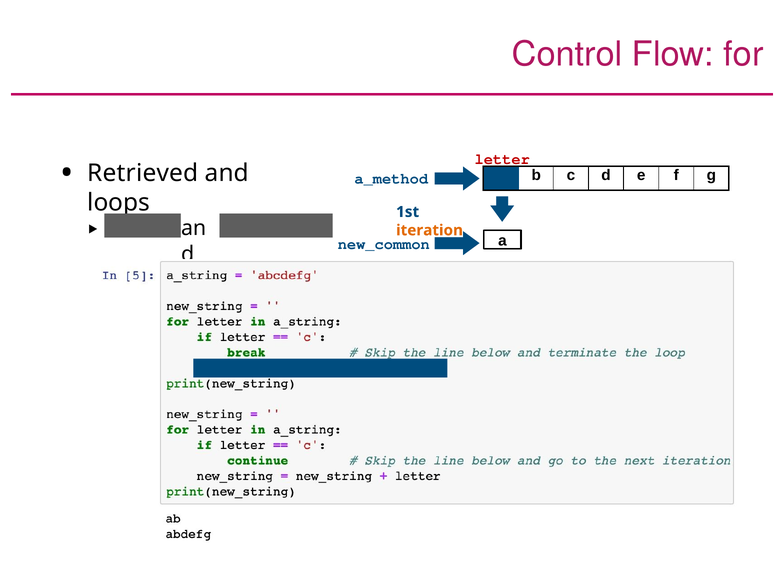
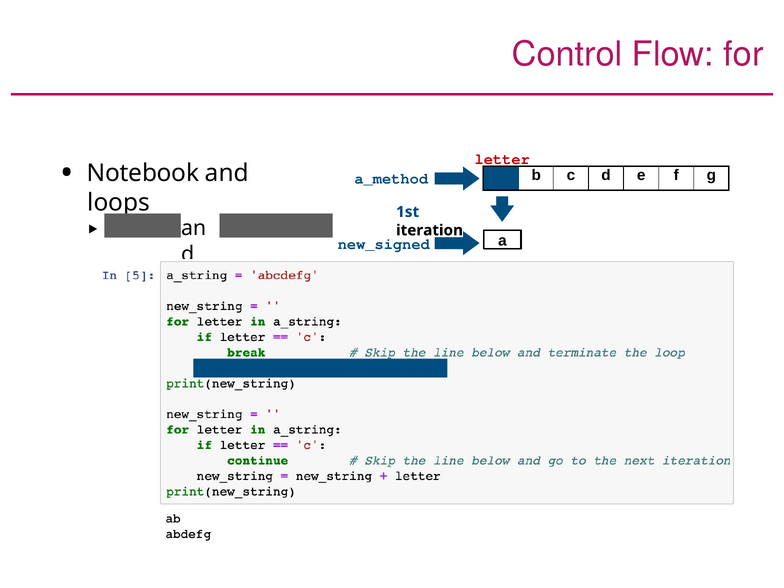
Retrieved: Retrieved -> Notebook
iteration colour: orange -> black
new_common: new_common -> new_signed
